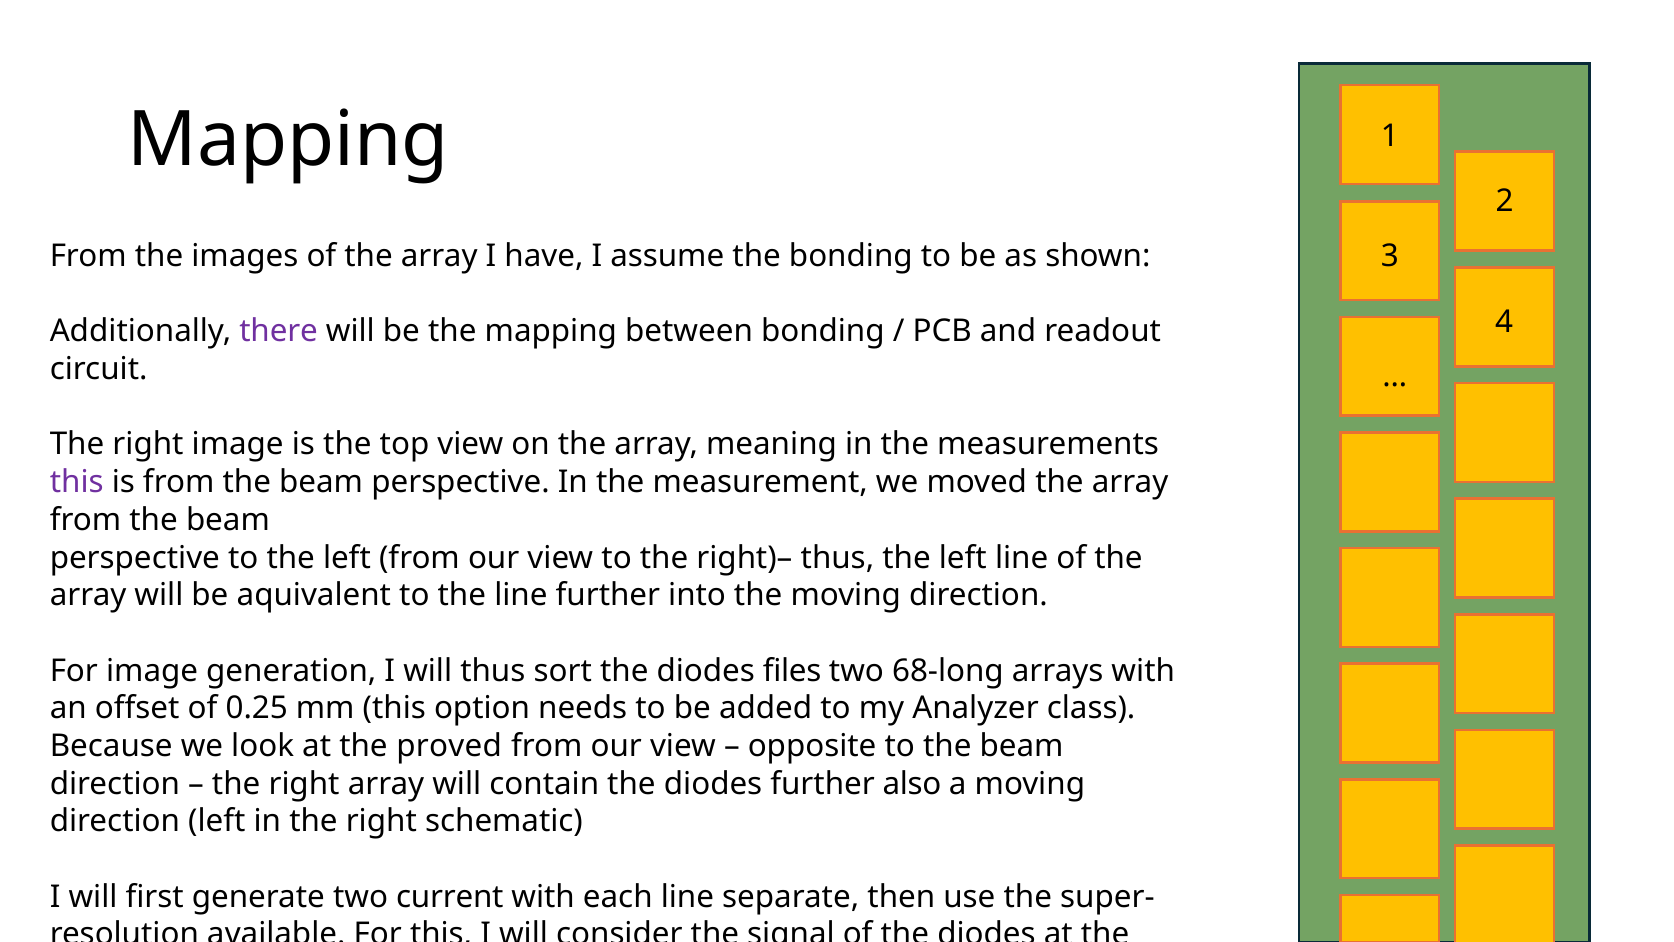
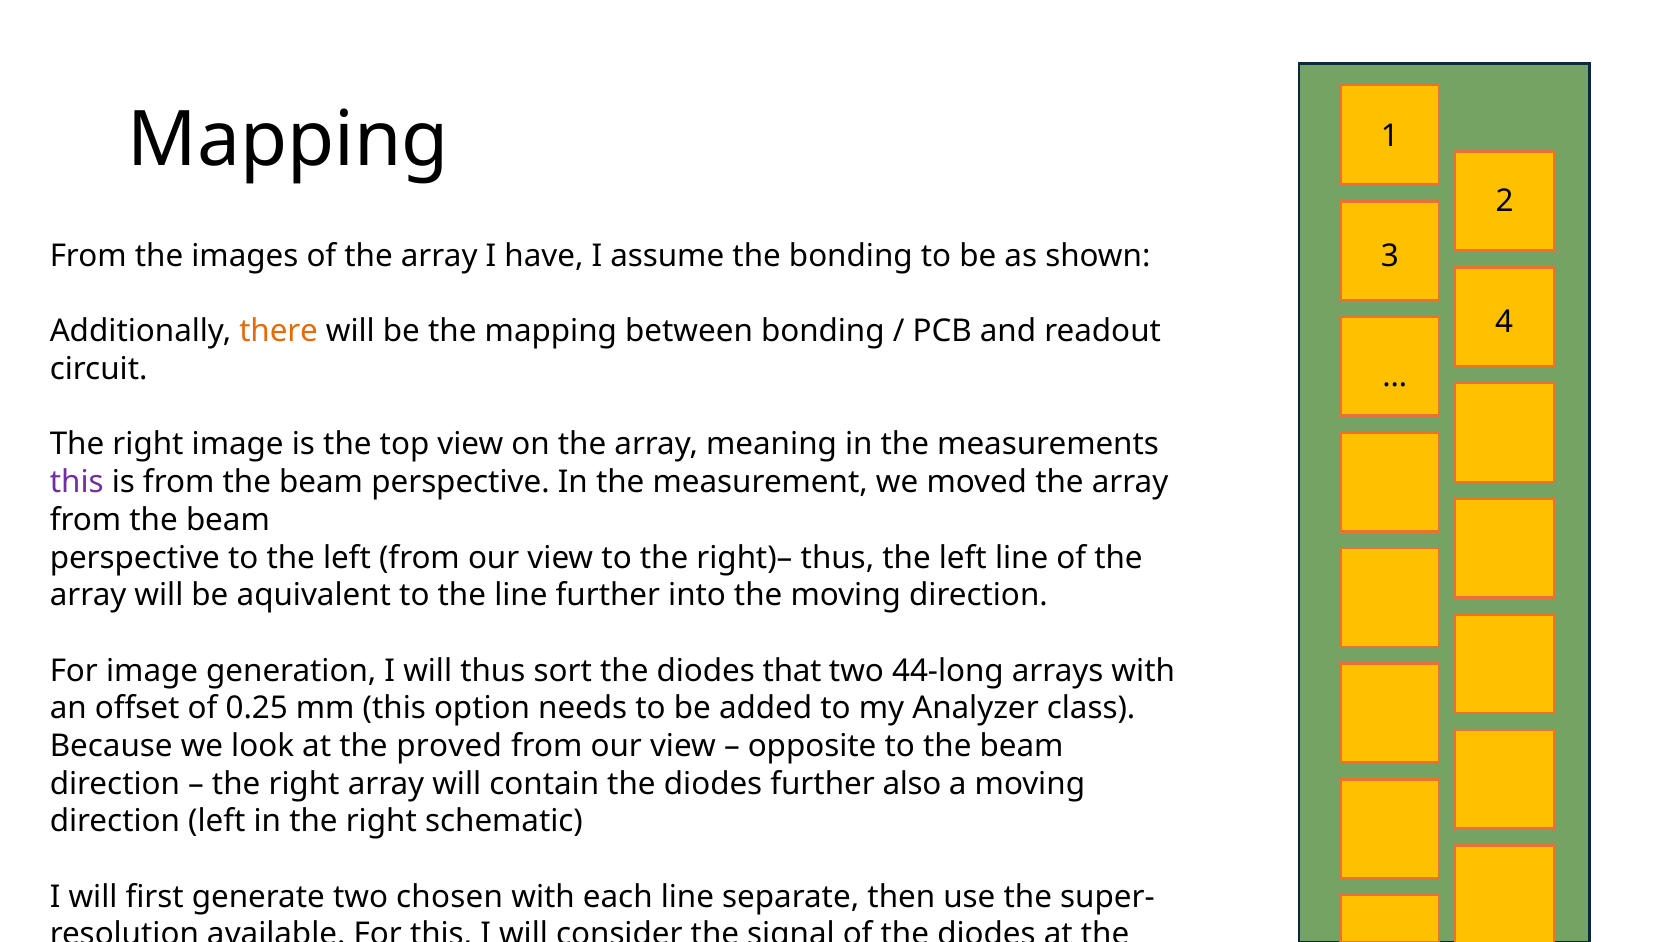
there colour: purple -> orange
files: files -> that
68-long: 68-long -> 44-long
current: current -> chosen
